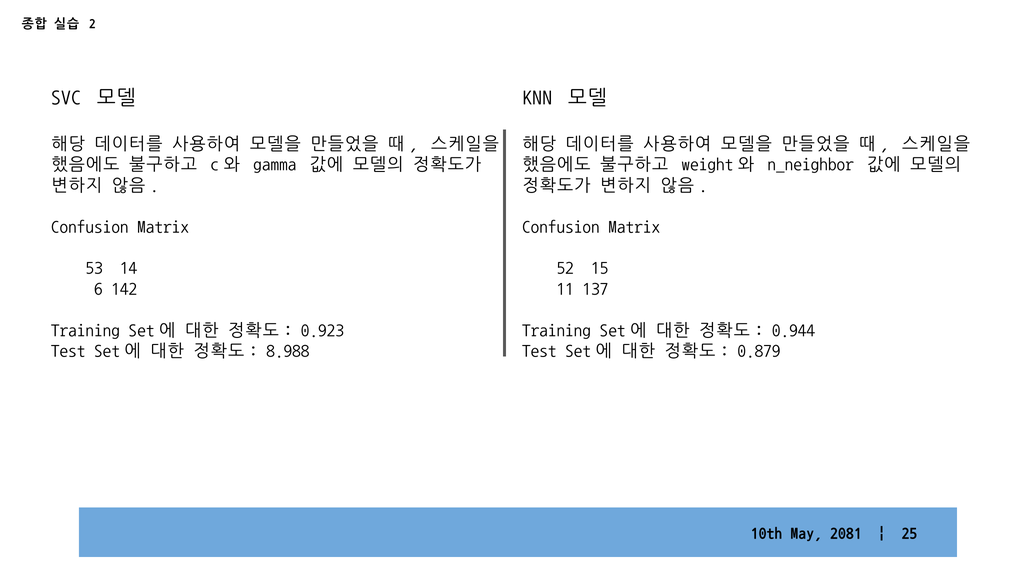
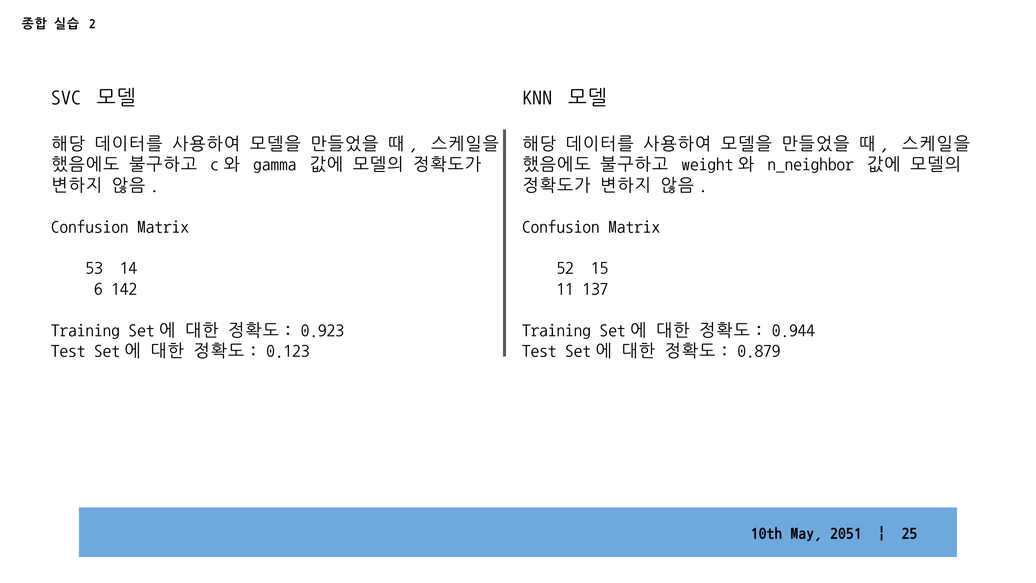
8.988: 8.988 -> 0.123
2081: 2081 -> 2051
